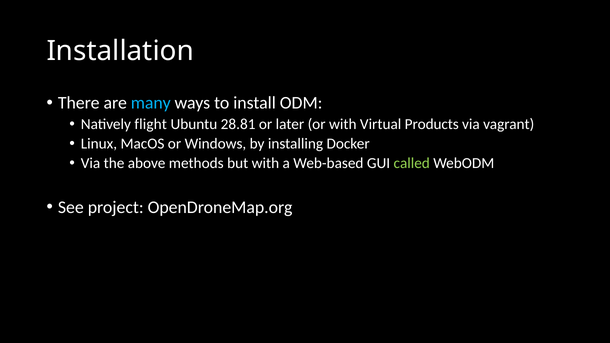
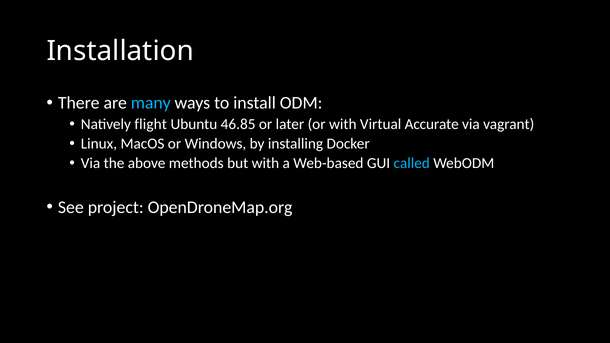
28.81: 28.81 -> 46.85
Products: Products -> Accurate
called colour: light green -> light blue
